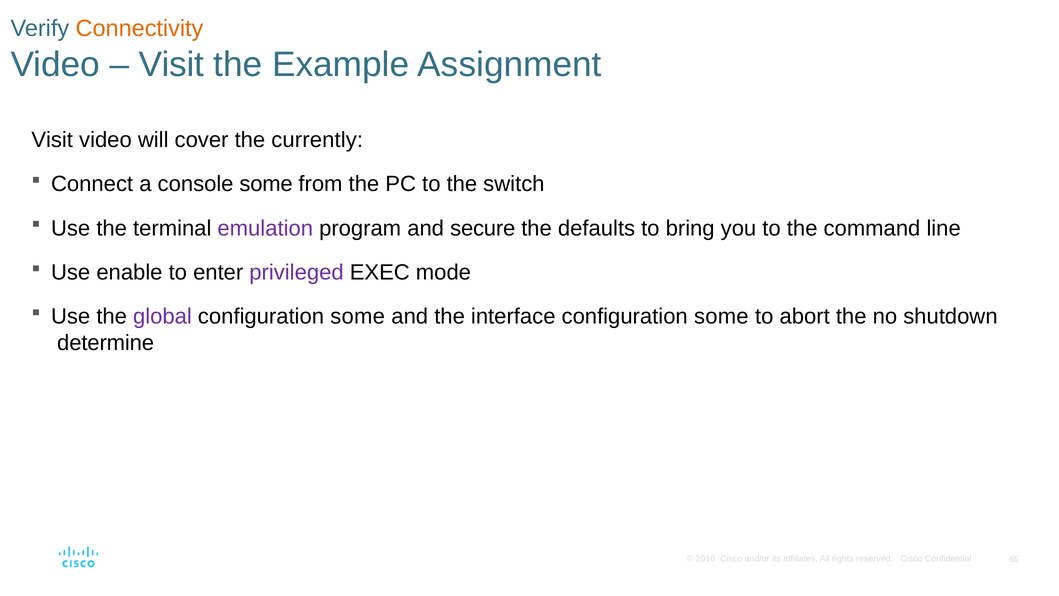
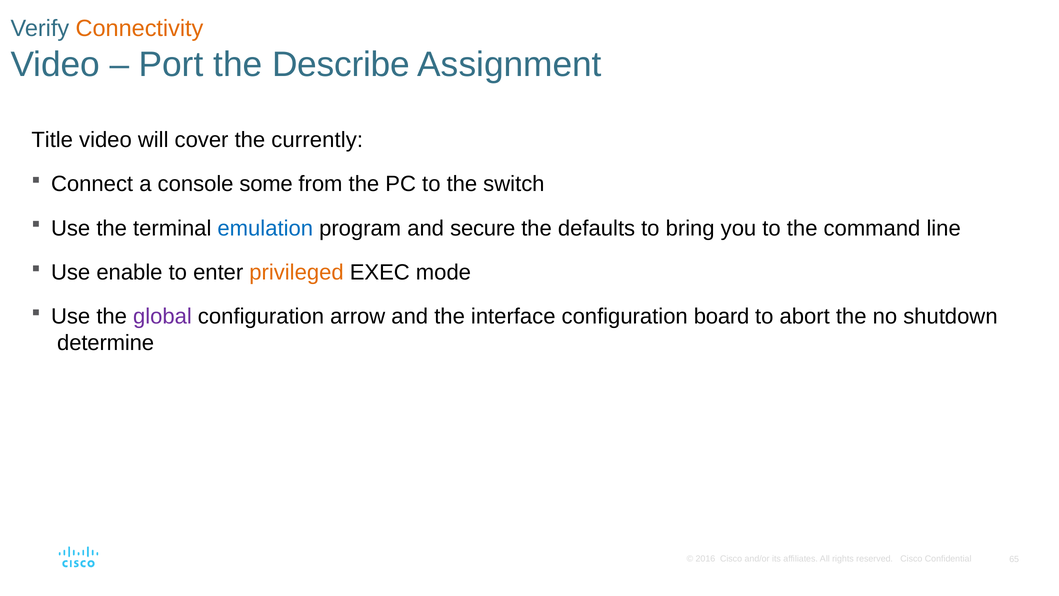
Visit at (171, 65): Visit -> Port
Example: Example -> Describe
Visit at (52, 140): Visit -> Title
emulation colour: purple -> blue
privileged colour: purple -> orange
some at (358, 316): some -> arrow
interface configuration some: some -> board
